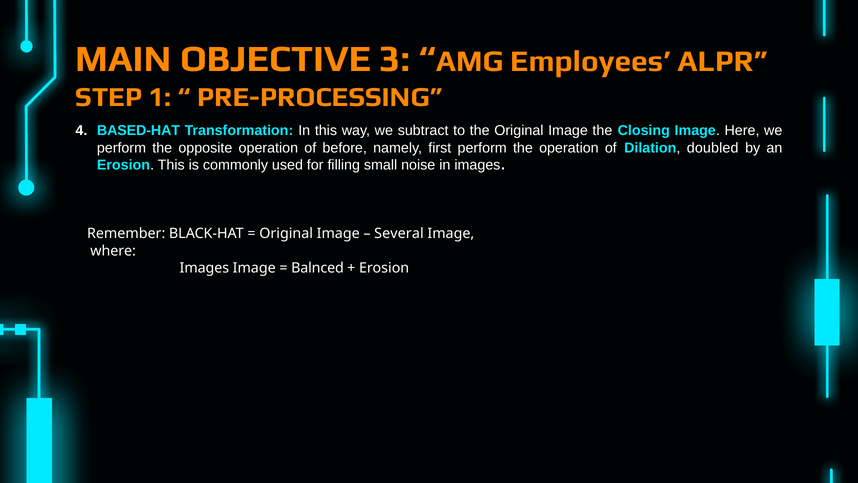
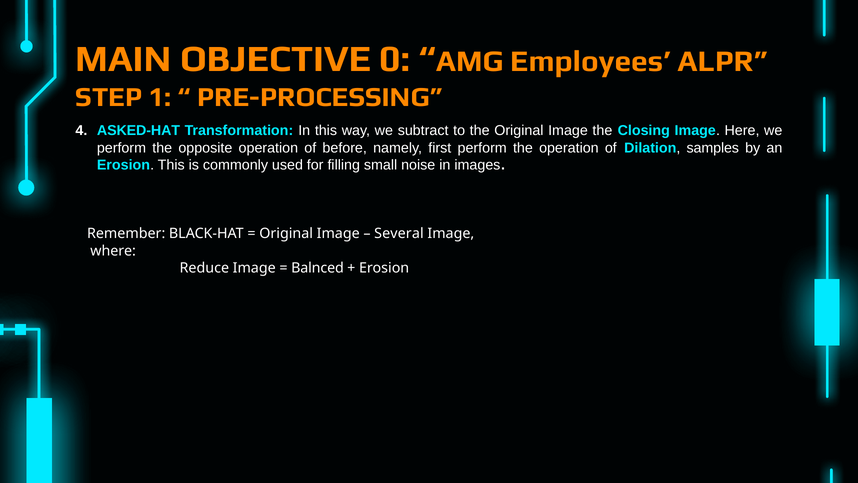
3: 3 -> 0
BASED-HAT: BASED-HAT -> ASKED-HAT
doubled: doubled -> samples
Images at (204, 268): Images -> Reduce
